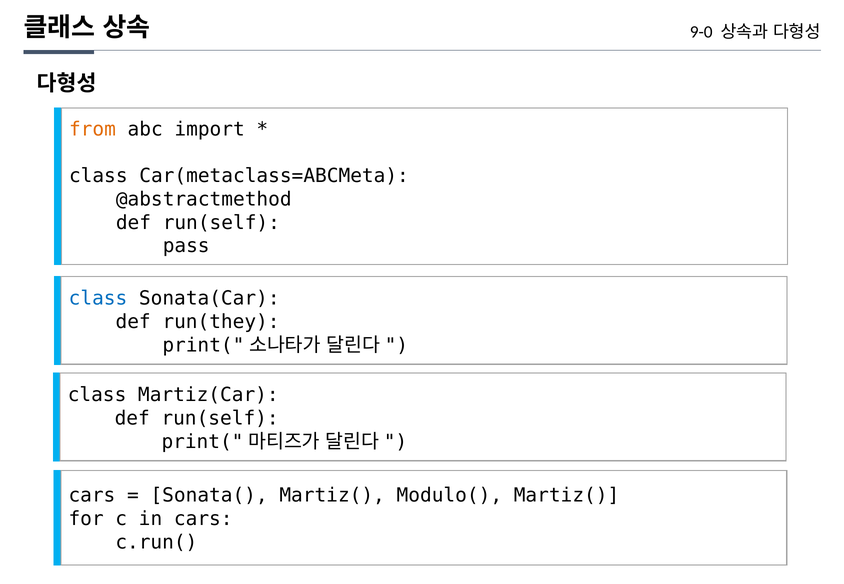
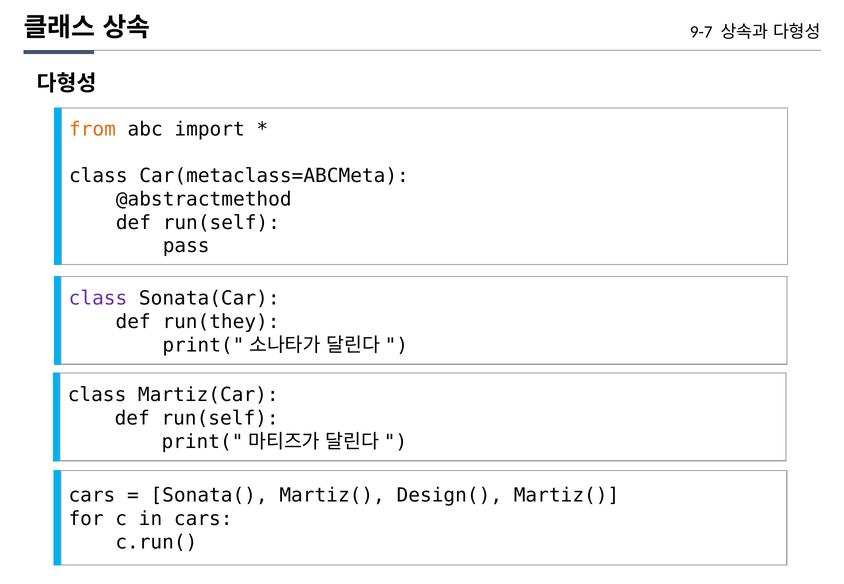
9-0: 9-0 -> 9-7
class at (98, 299) colour: blue -> purple
Modulo(: Modulo( -> Design(
